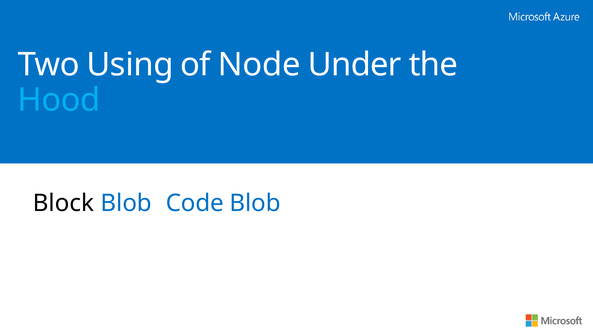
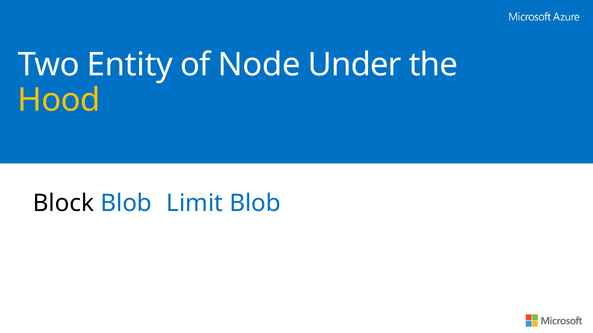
Using: Using -> Entity
Hood colour: light blue -> yellow
Code: Code -> Limit
